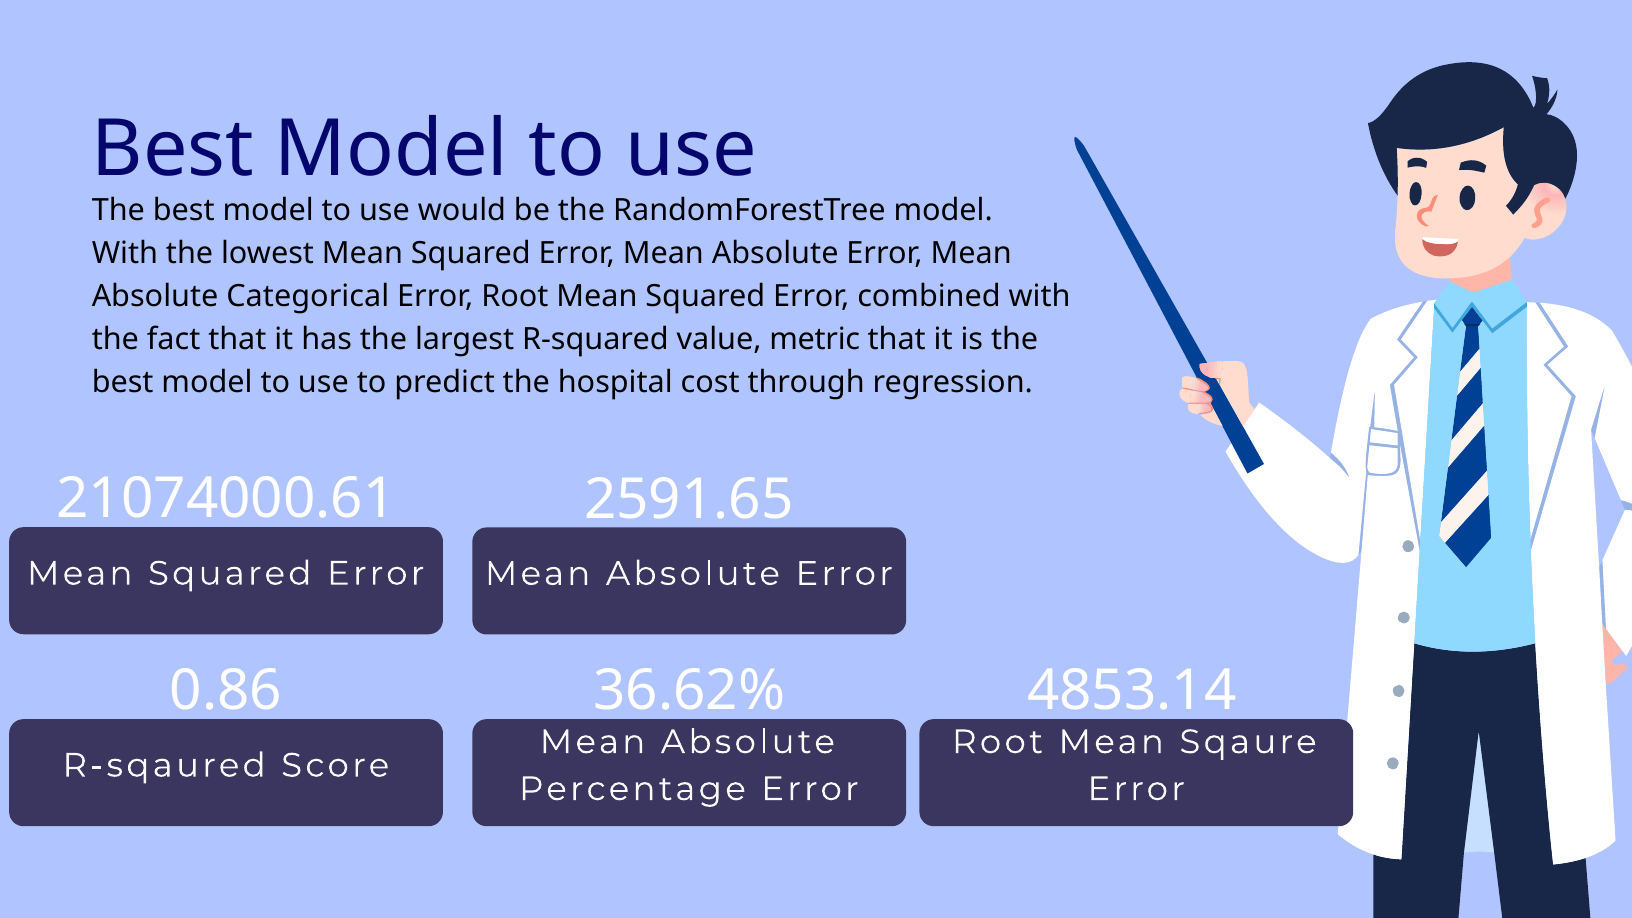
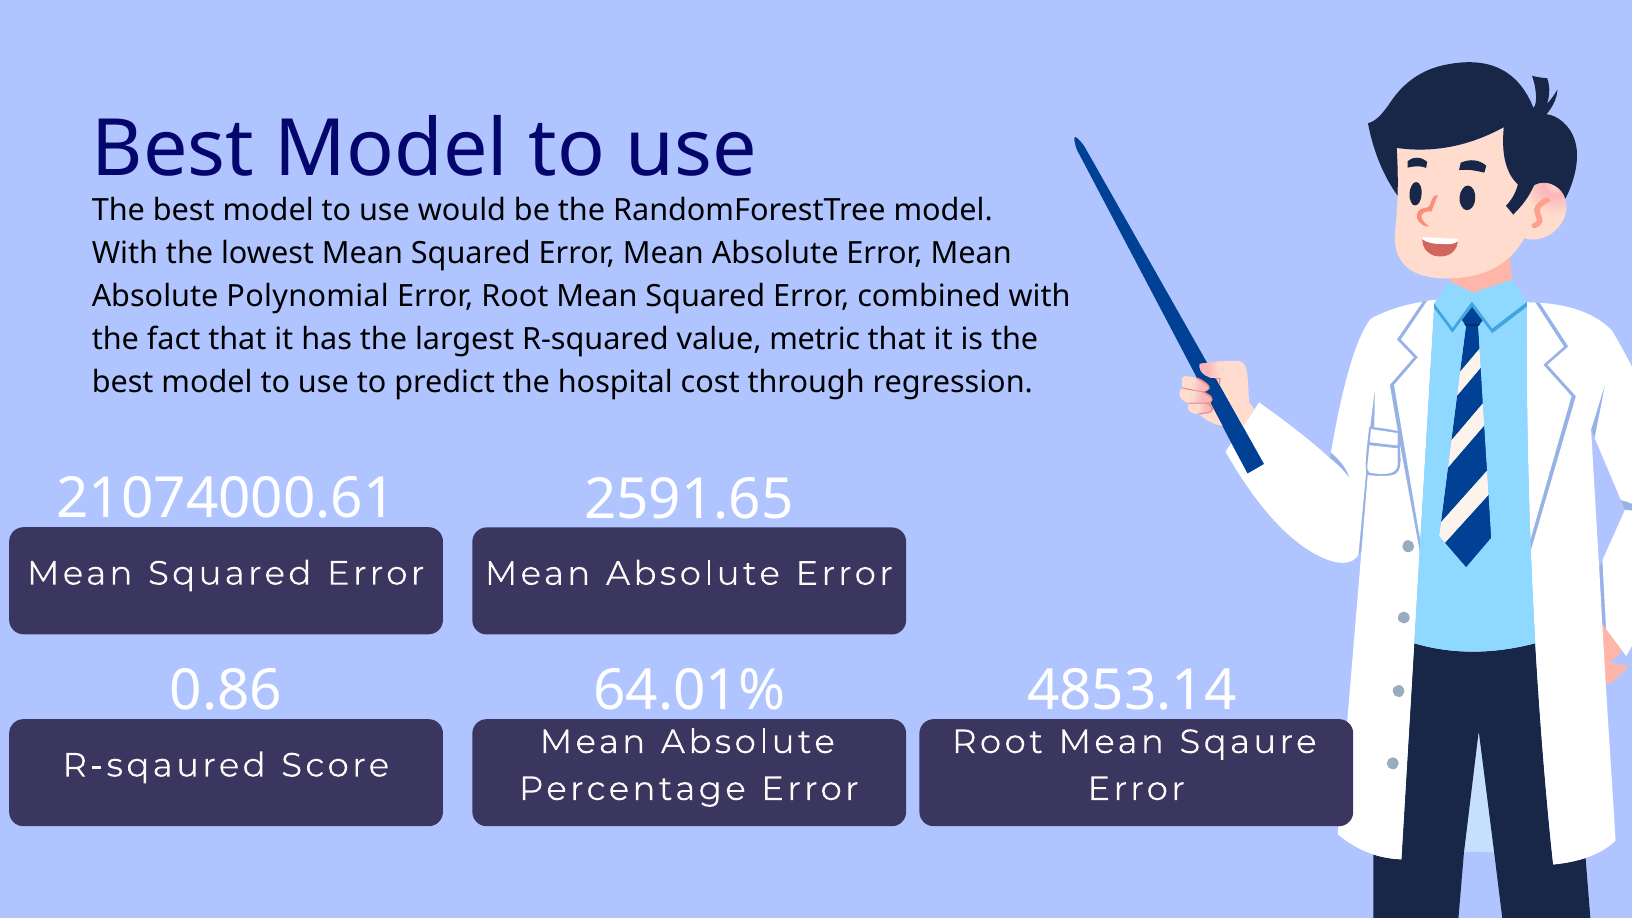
Categorical: Categorical -> Polynomial
36.62%: 36.62% -> 64.01%
